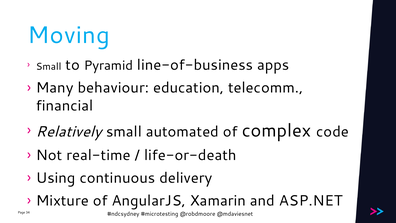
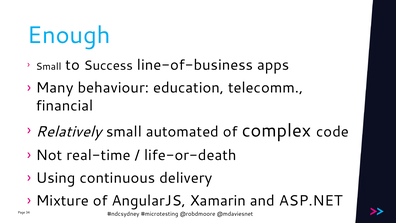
Moving: Moving -> Enough
Pyramid: Pyramid -> Success
